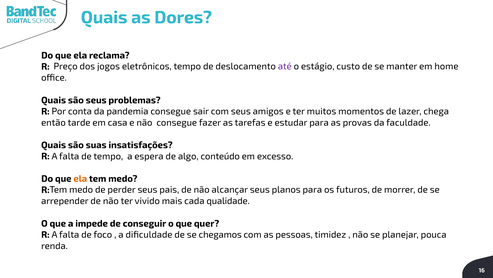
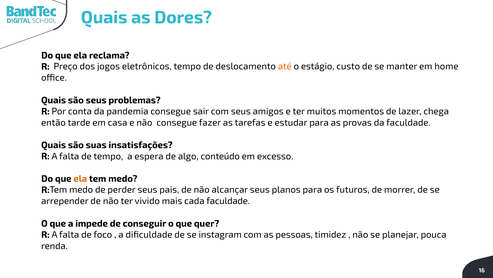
até colour: purple -> orange
cada qualidade: qualidade -> faculdade
chegamos: chegamos -> instagram
